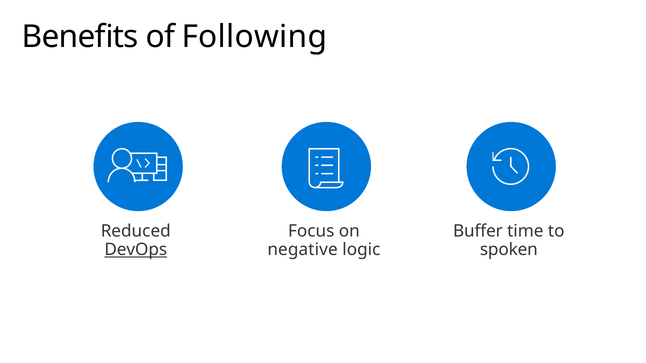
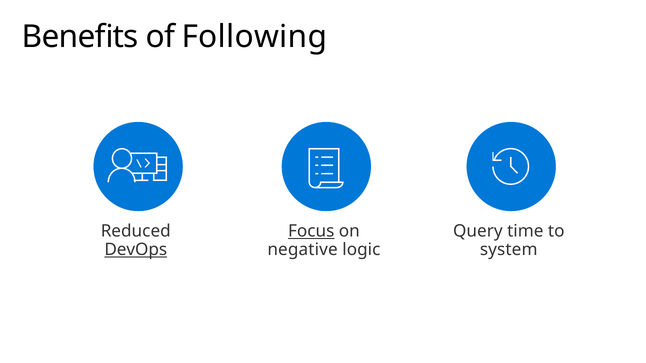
Focus underline: none -> present
Buffer: Buffer -> Query
spoken: spoken -> system
